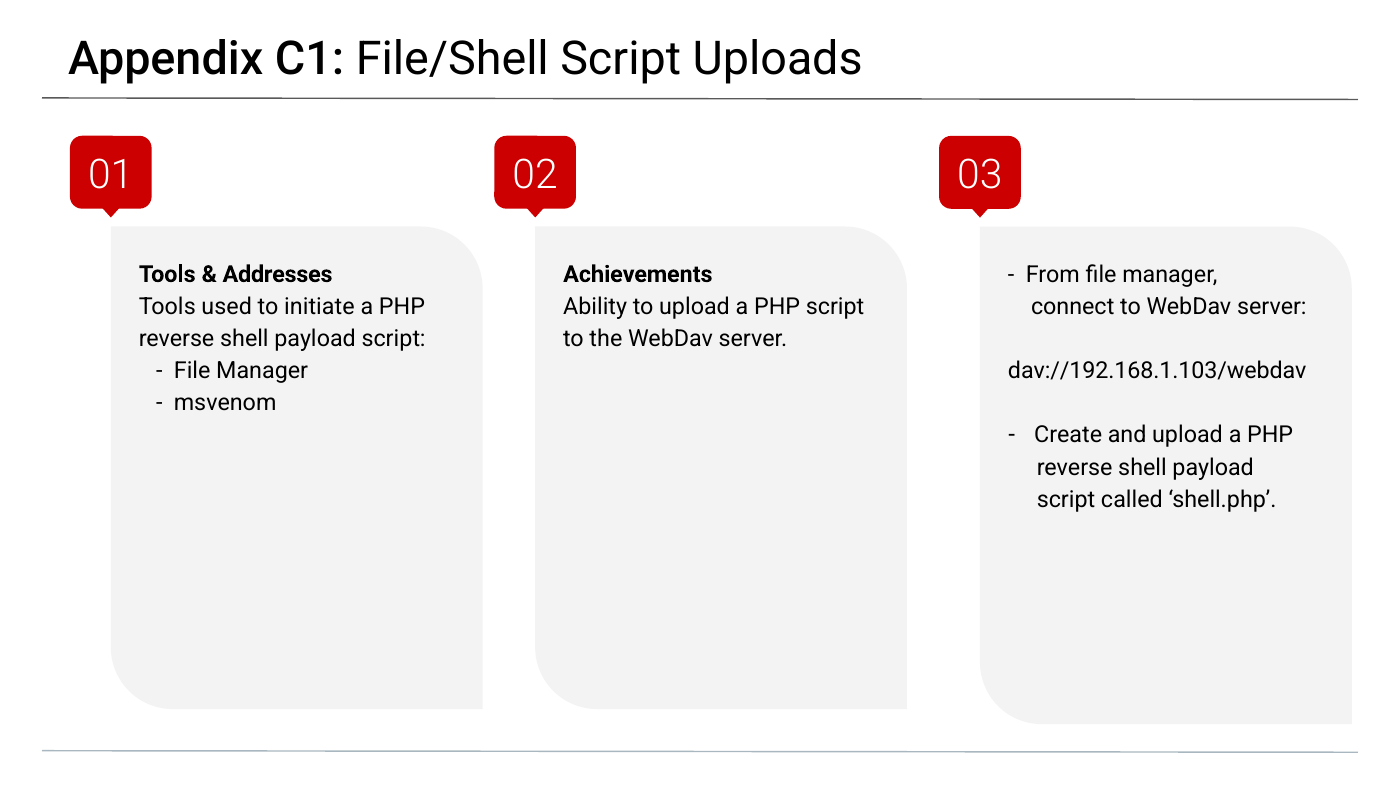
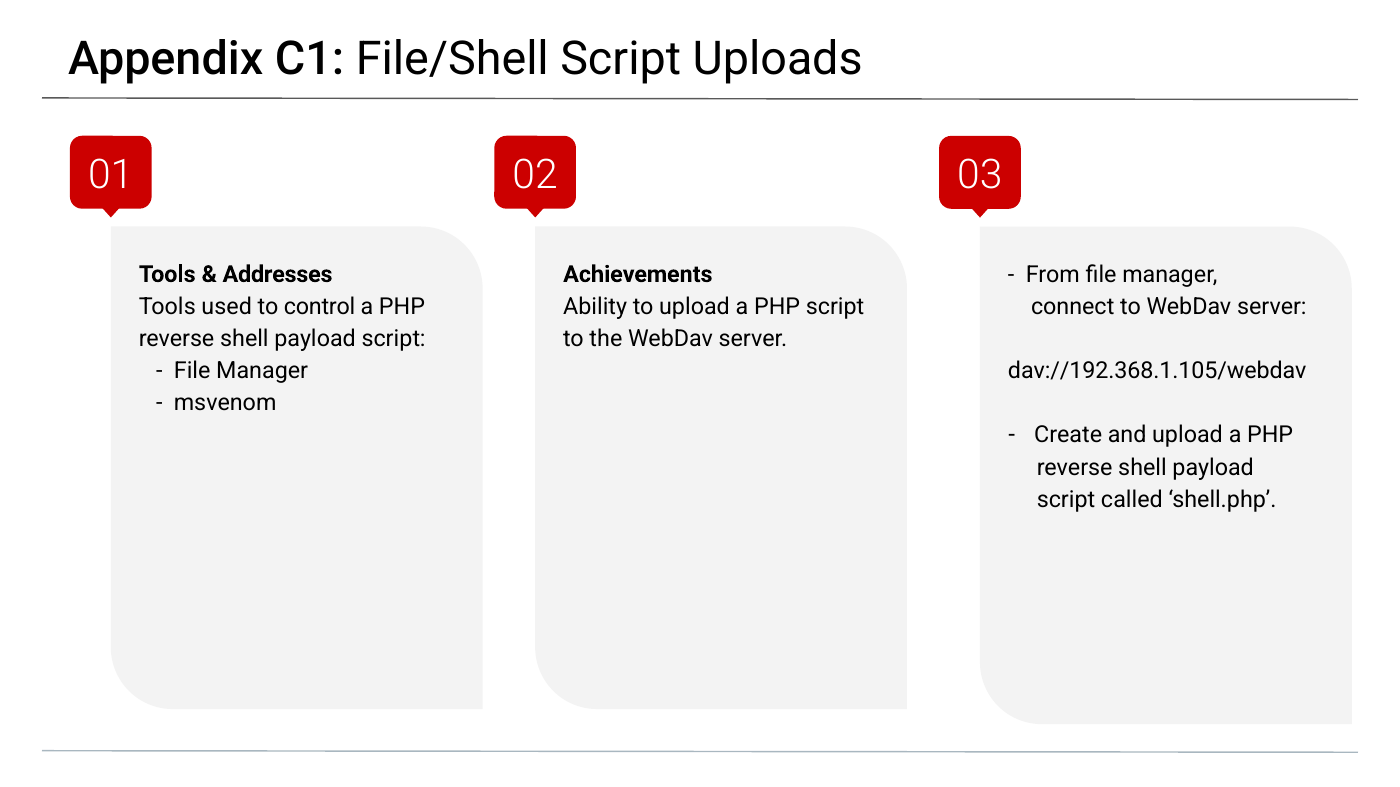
initiate: initiate -> control
dav://192.168.1.103/webdav: dav://192.168.1.103/webdav -> dav://192.368.1.105/webdav
